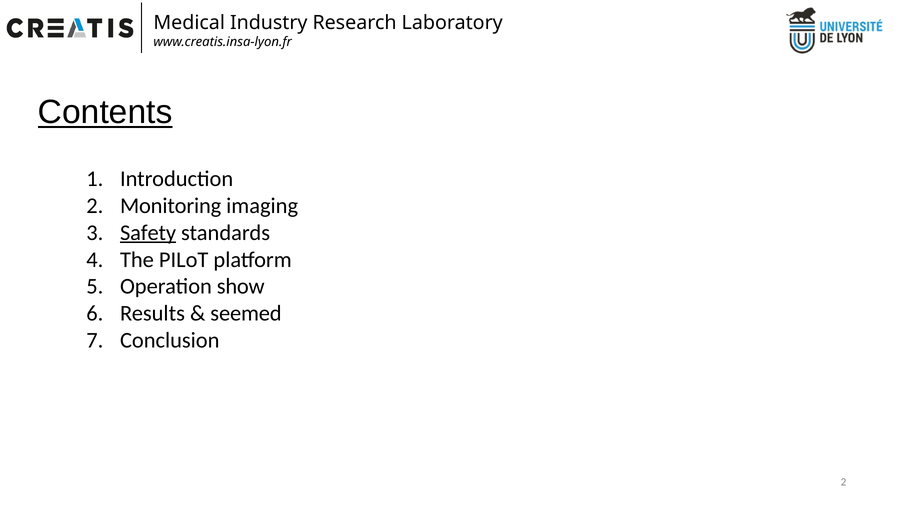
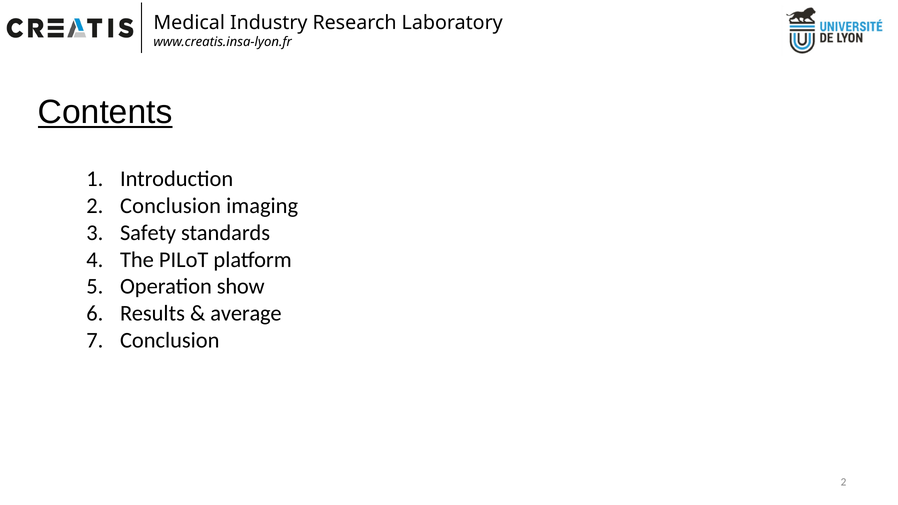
2 Monitoring: Monitoring -> Conclusion
Safety underline: present -> none
seemed: seemed -> average
